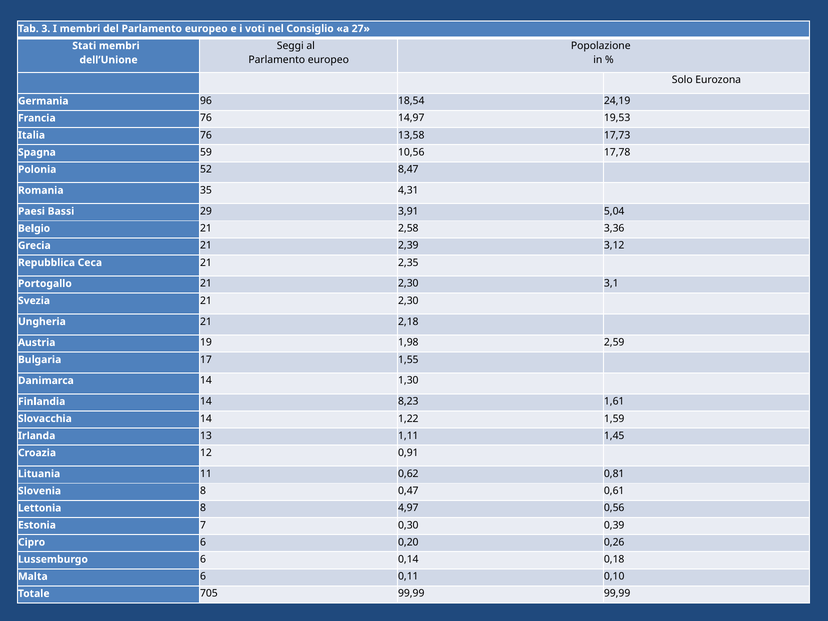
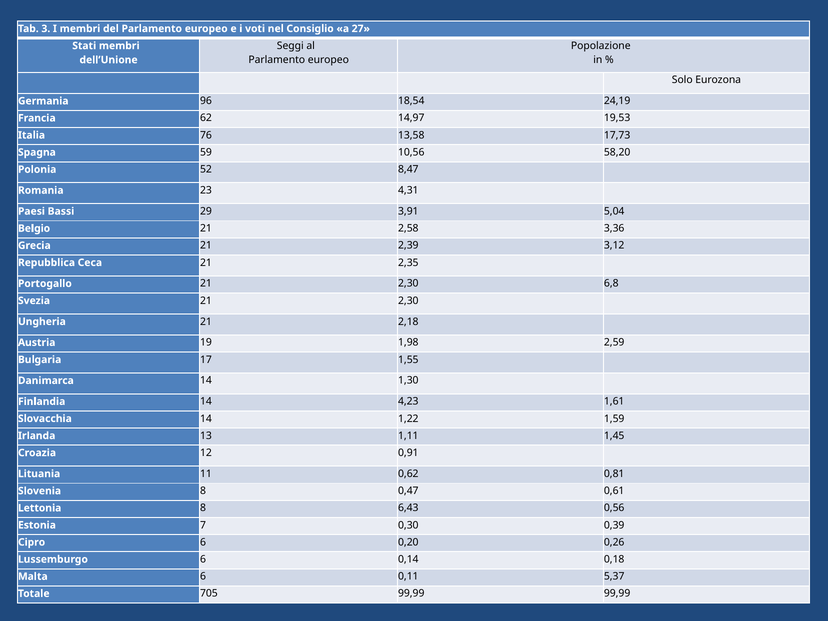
Francia 76: 76 -> 62
17,78: 17,78 -> 58,20
35: 35 -> 23
3,1: 3,1 -> 6,8
8,23: 8,23 -> 4,23
4,97: 4,97 -> 6,43
0,10: 0,10 -> 5,37
